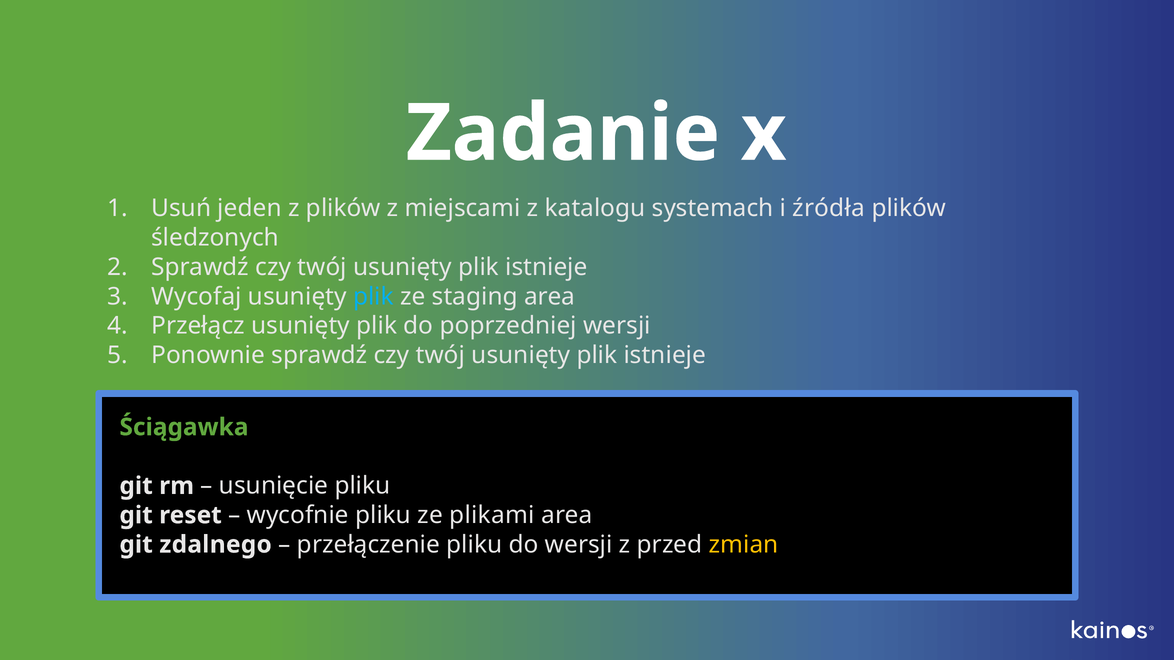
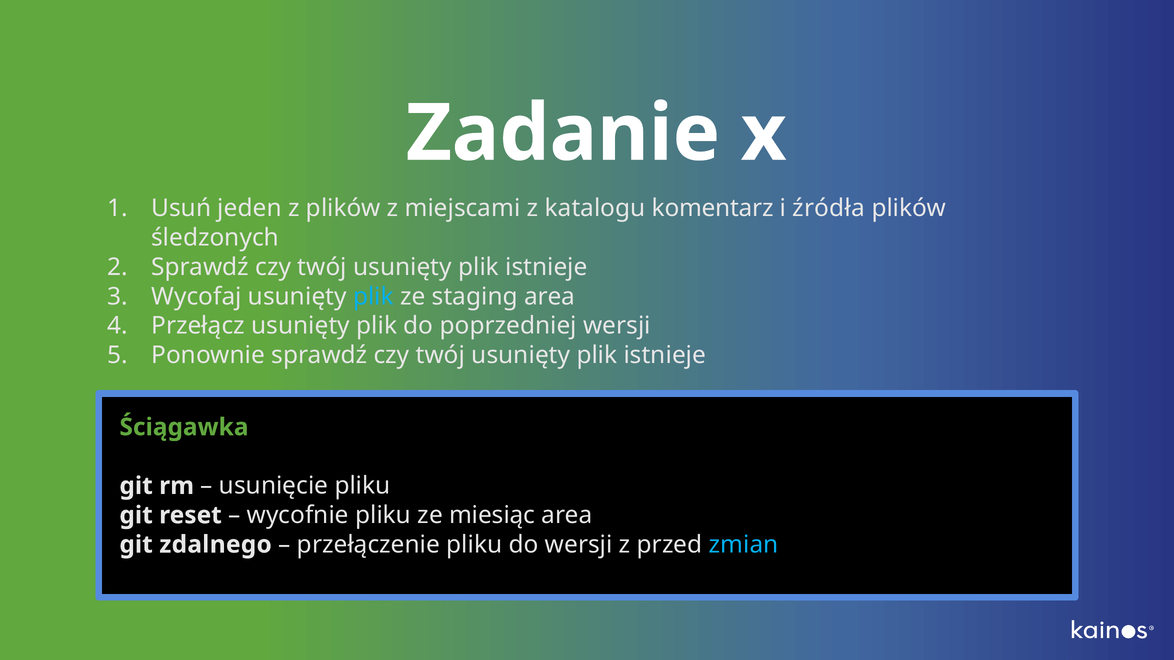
systemach: systemach -> komentarz
plikami: plikami -> miesiąc
zmian colour: yellow -> light blue
